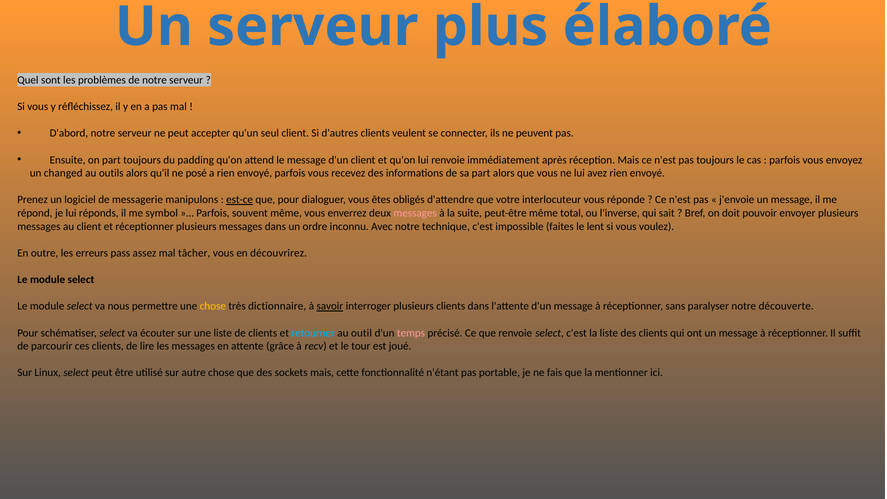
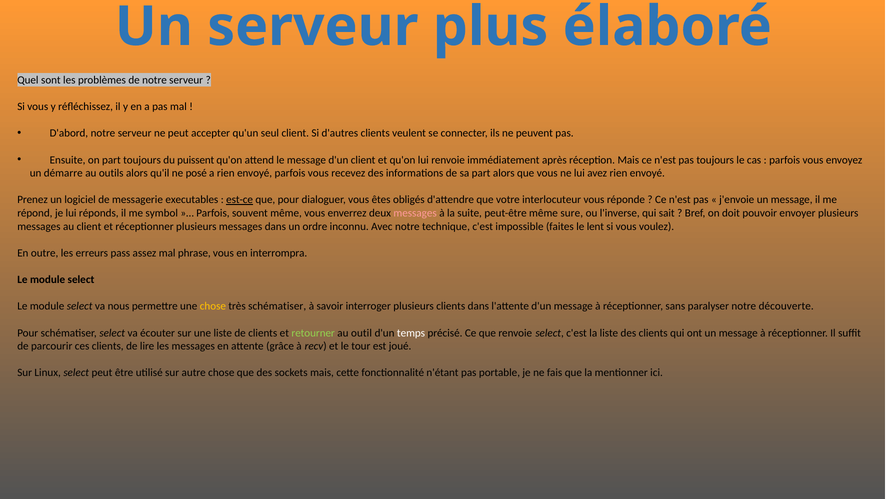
padding: padding -> puissent
changed: changed -> démarre
manipulons: manipulons -> executables
total: total -> sure
tâcher: tâcher -> phrase
découvrirez: découvrirez -> interrompra
très dictionnaire: dictionnaire -> schématiser
savoir underline: present -> none
retourner colour: light blue -> light green
temps colour: pink -> white
